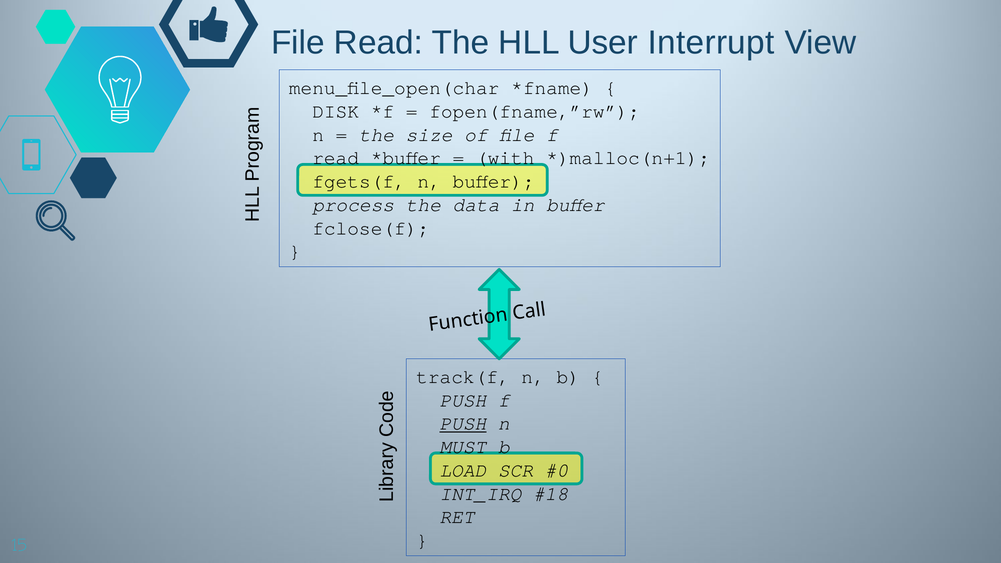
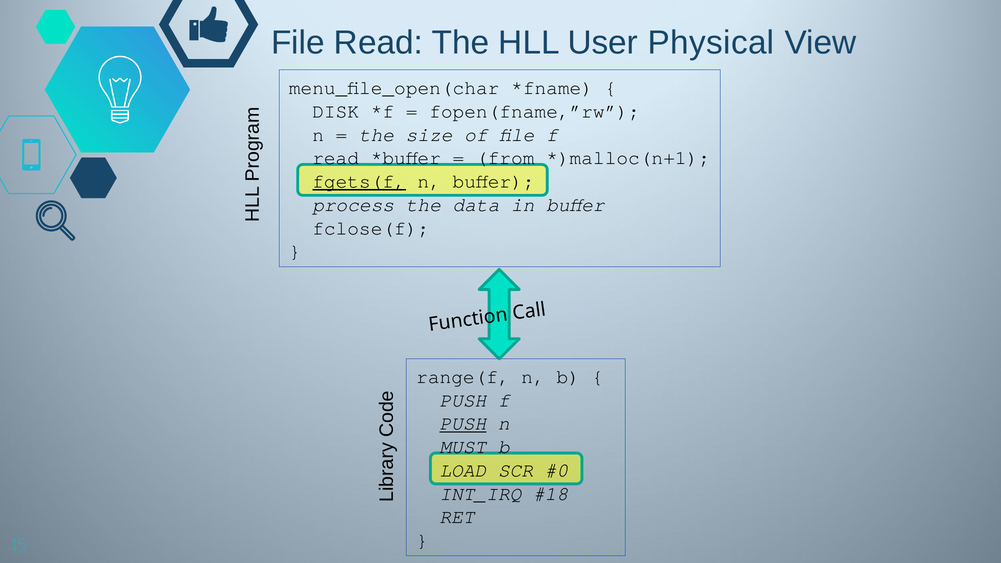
Interrupt: Interrupt -> Physical
with: with -> from
fgets(f underline: none -> present
track(f: track(f -> range(f
